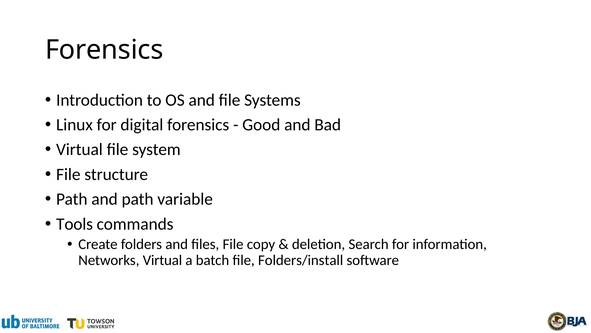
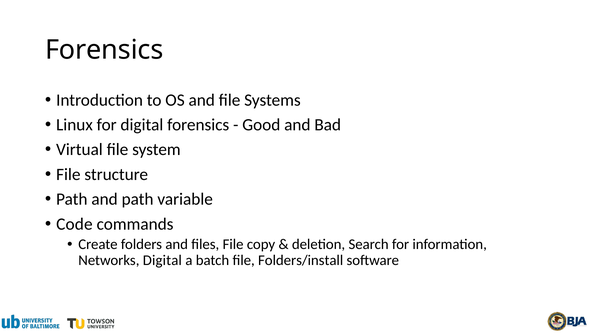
Tools: Tools -> Code
Networks Virtual: Virtual -> Digital
